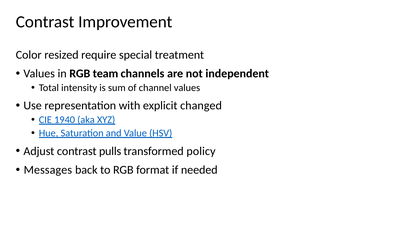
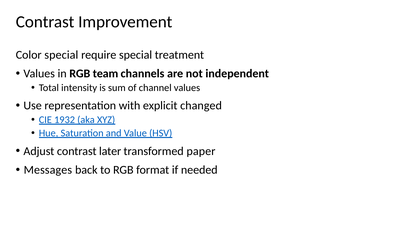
Color resized: resized -> special
1940: 1940 -> 1932
pulls: pulls -> later
policy: policy -> paper
